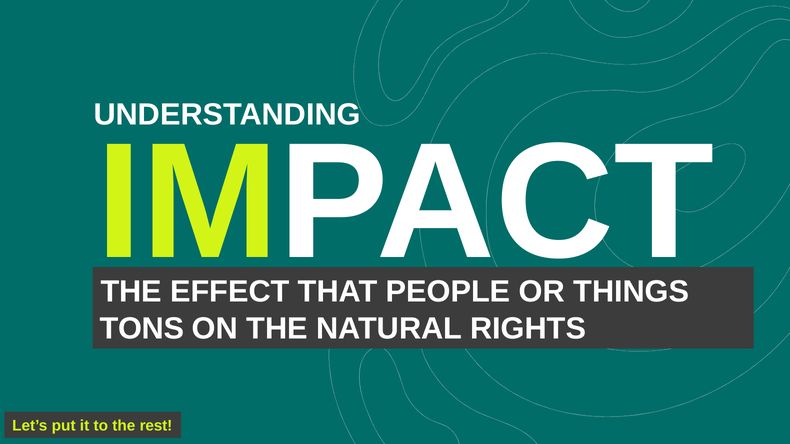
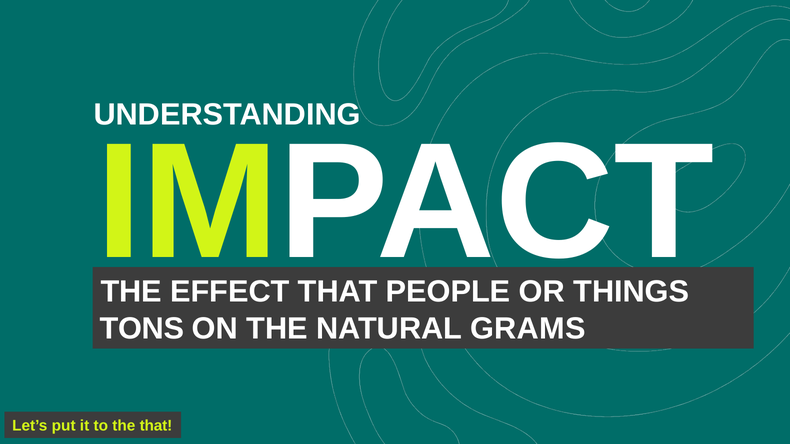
RIGHTS: RIGHTS -> GRAMS
the rest: rest -> that
